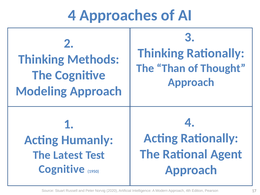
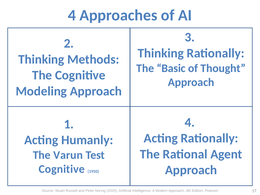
Than: Than -> Basic
Latest: Latest -> Varun
